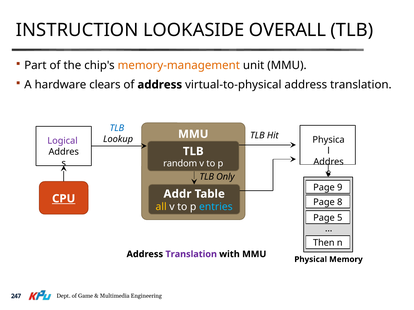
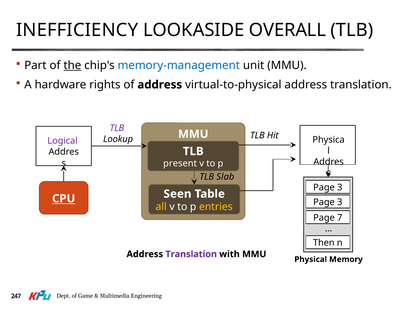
INSTRUCTION: INSTRUCTION -> INEFFICIENCY
the underline: none -> present
memory-management colour: orange -> blue
clears: clears -> rights
TLB at (117, 128) colour: blue -> purple
random: random -> present
Only: Only -> Slab
9 at (340, 188): 9 -> 3
Addr: Addr -> Seen
8 at (340, 203): 8 -> 3
entries colour: light blue -> yellow
5: 5 -> 7
